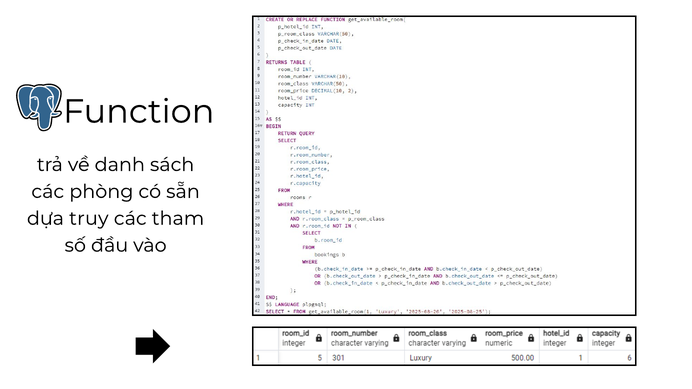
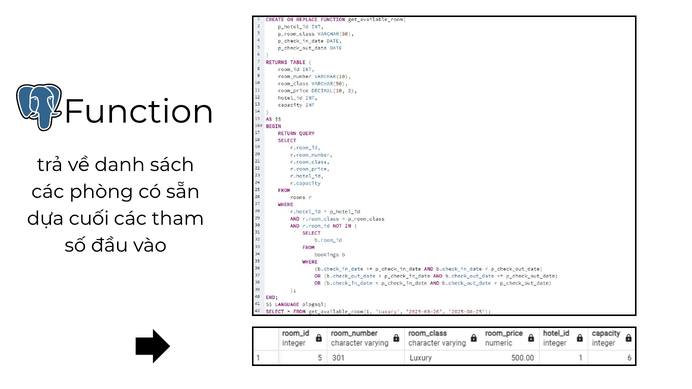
truy: truy -> cuối
